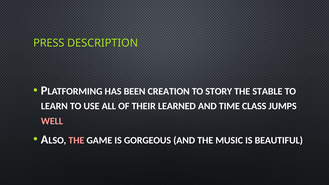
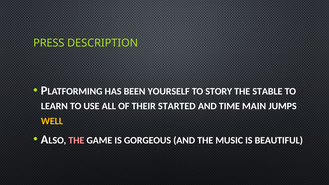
CREATION: CREATION -> YOURSELF
LEARNED: LEARNED -> STARTED
CLASS: CLASS -> MAIN
WELL colour: pink -> yellow
